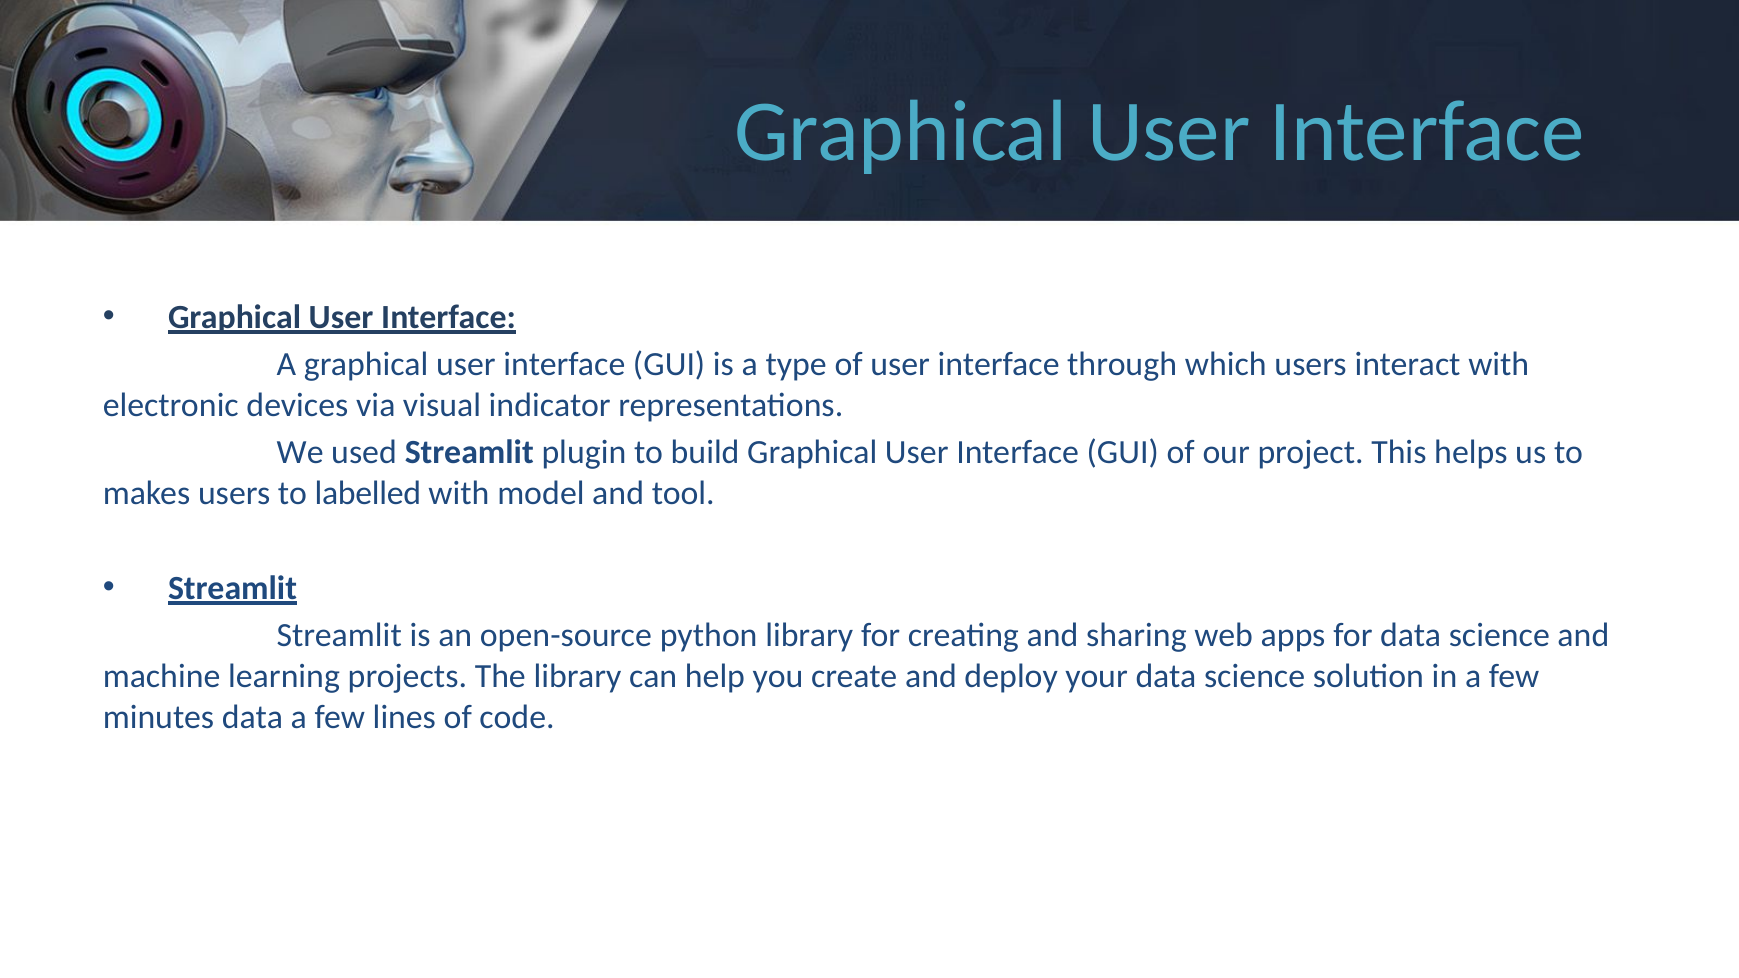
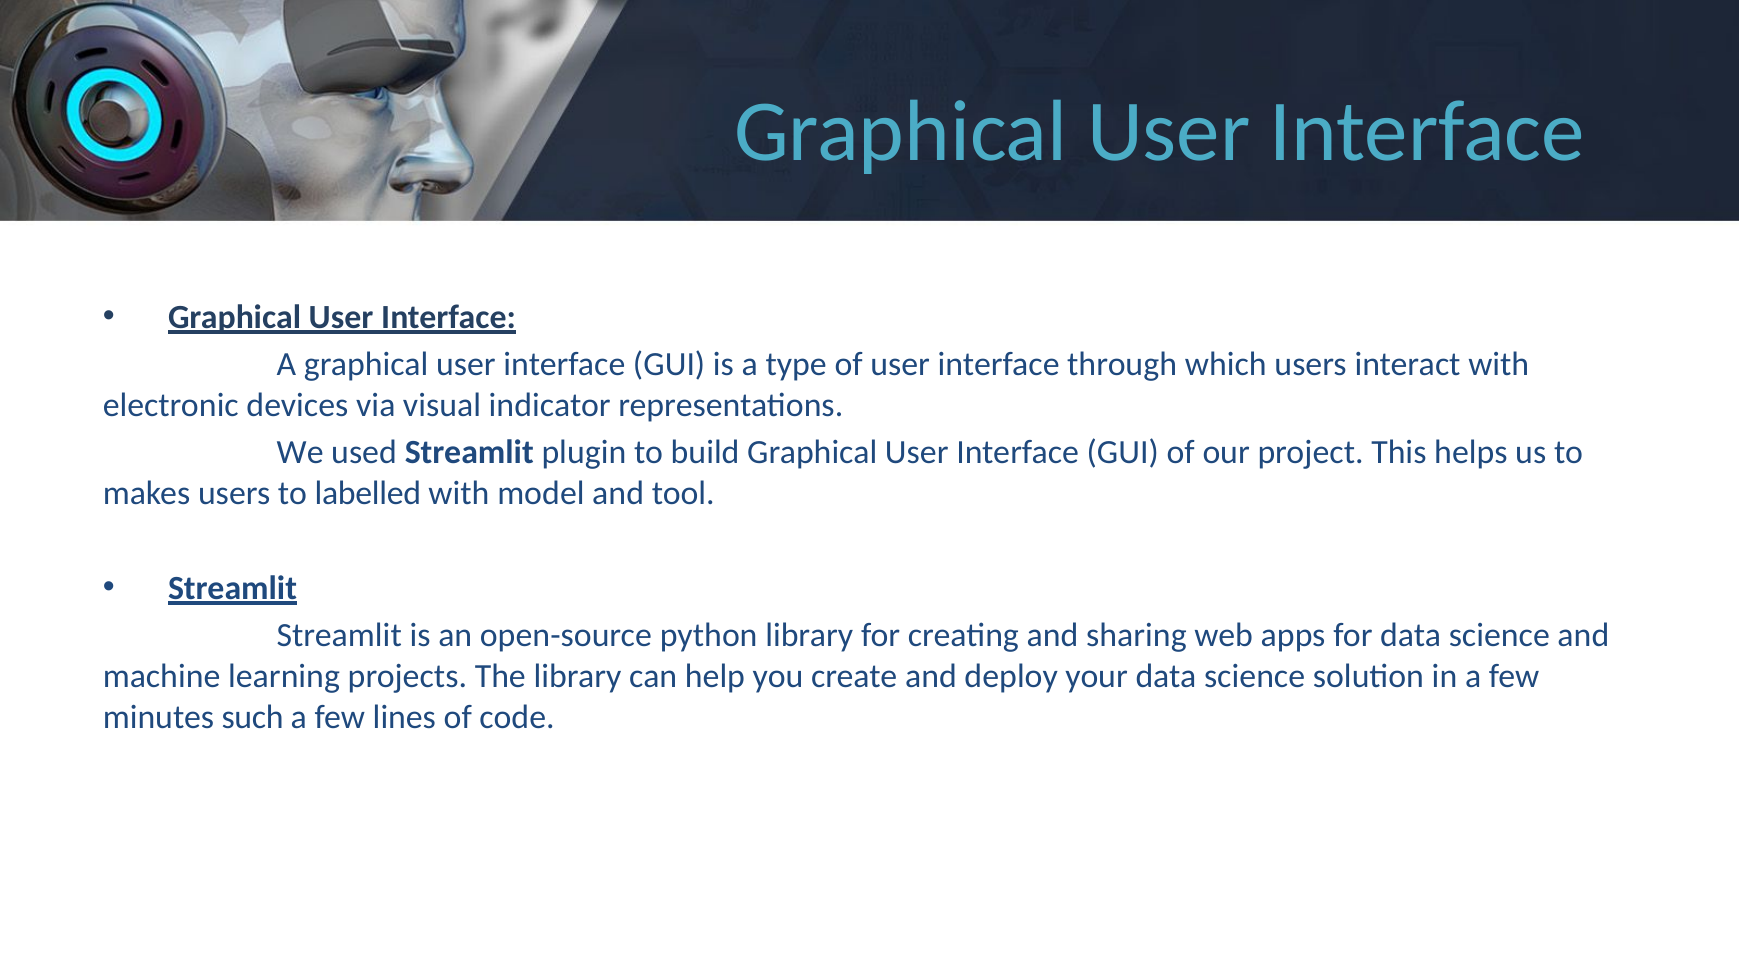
minutes data: data -> such
